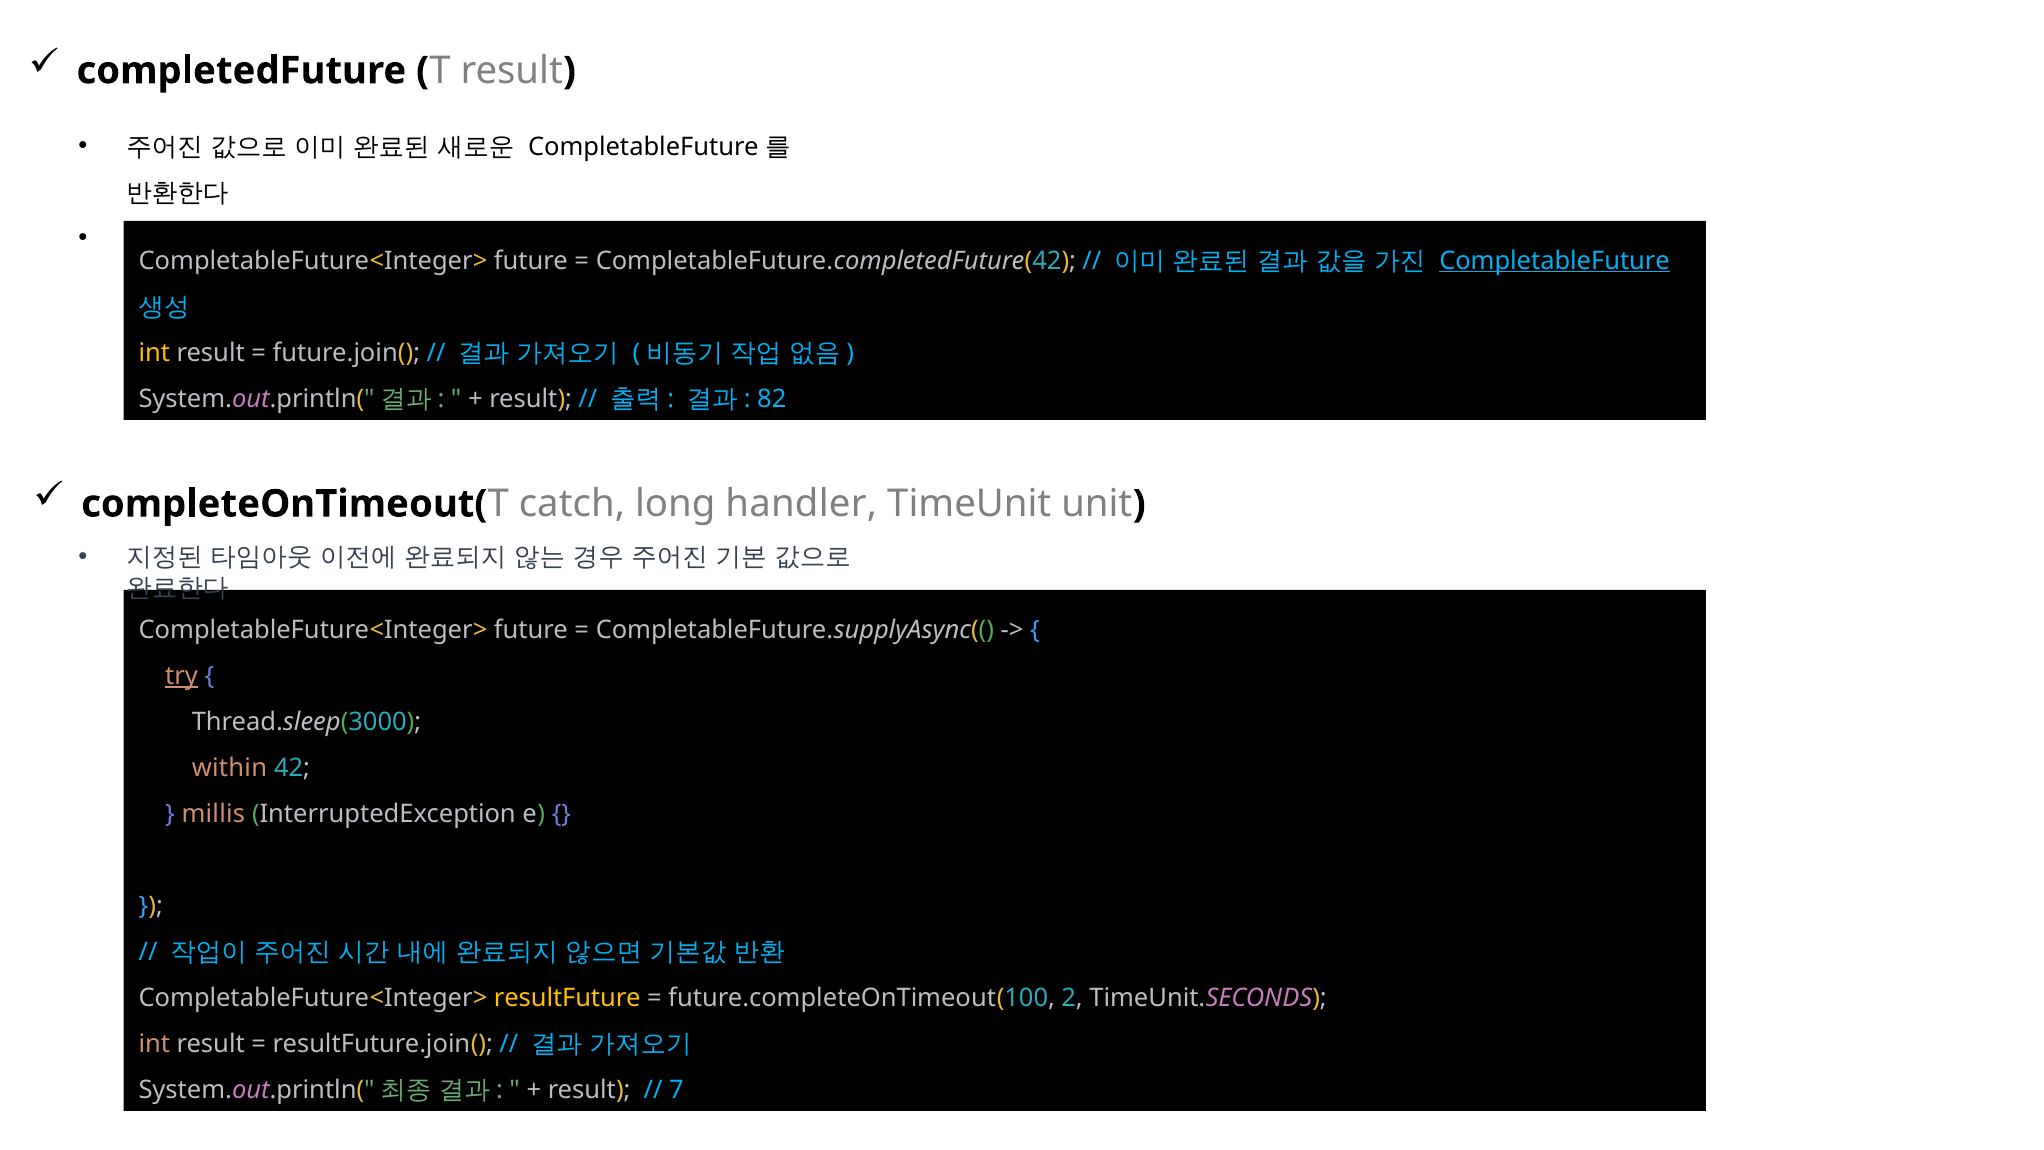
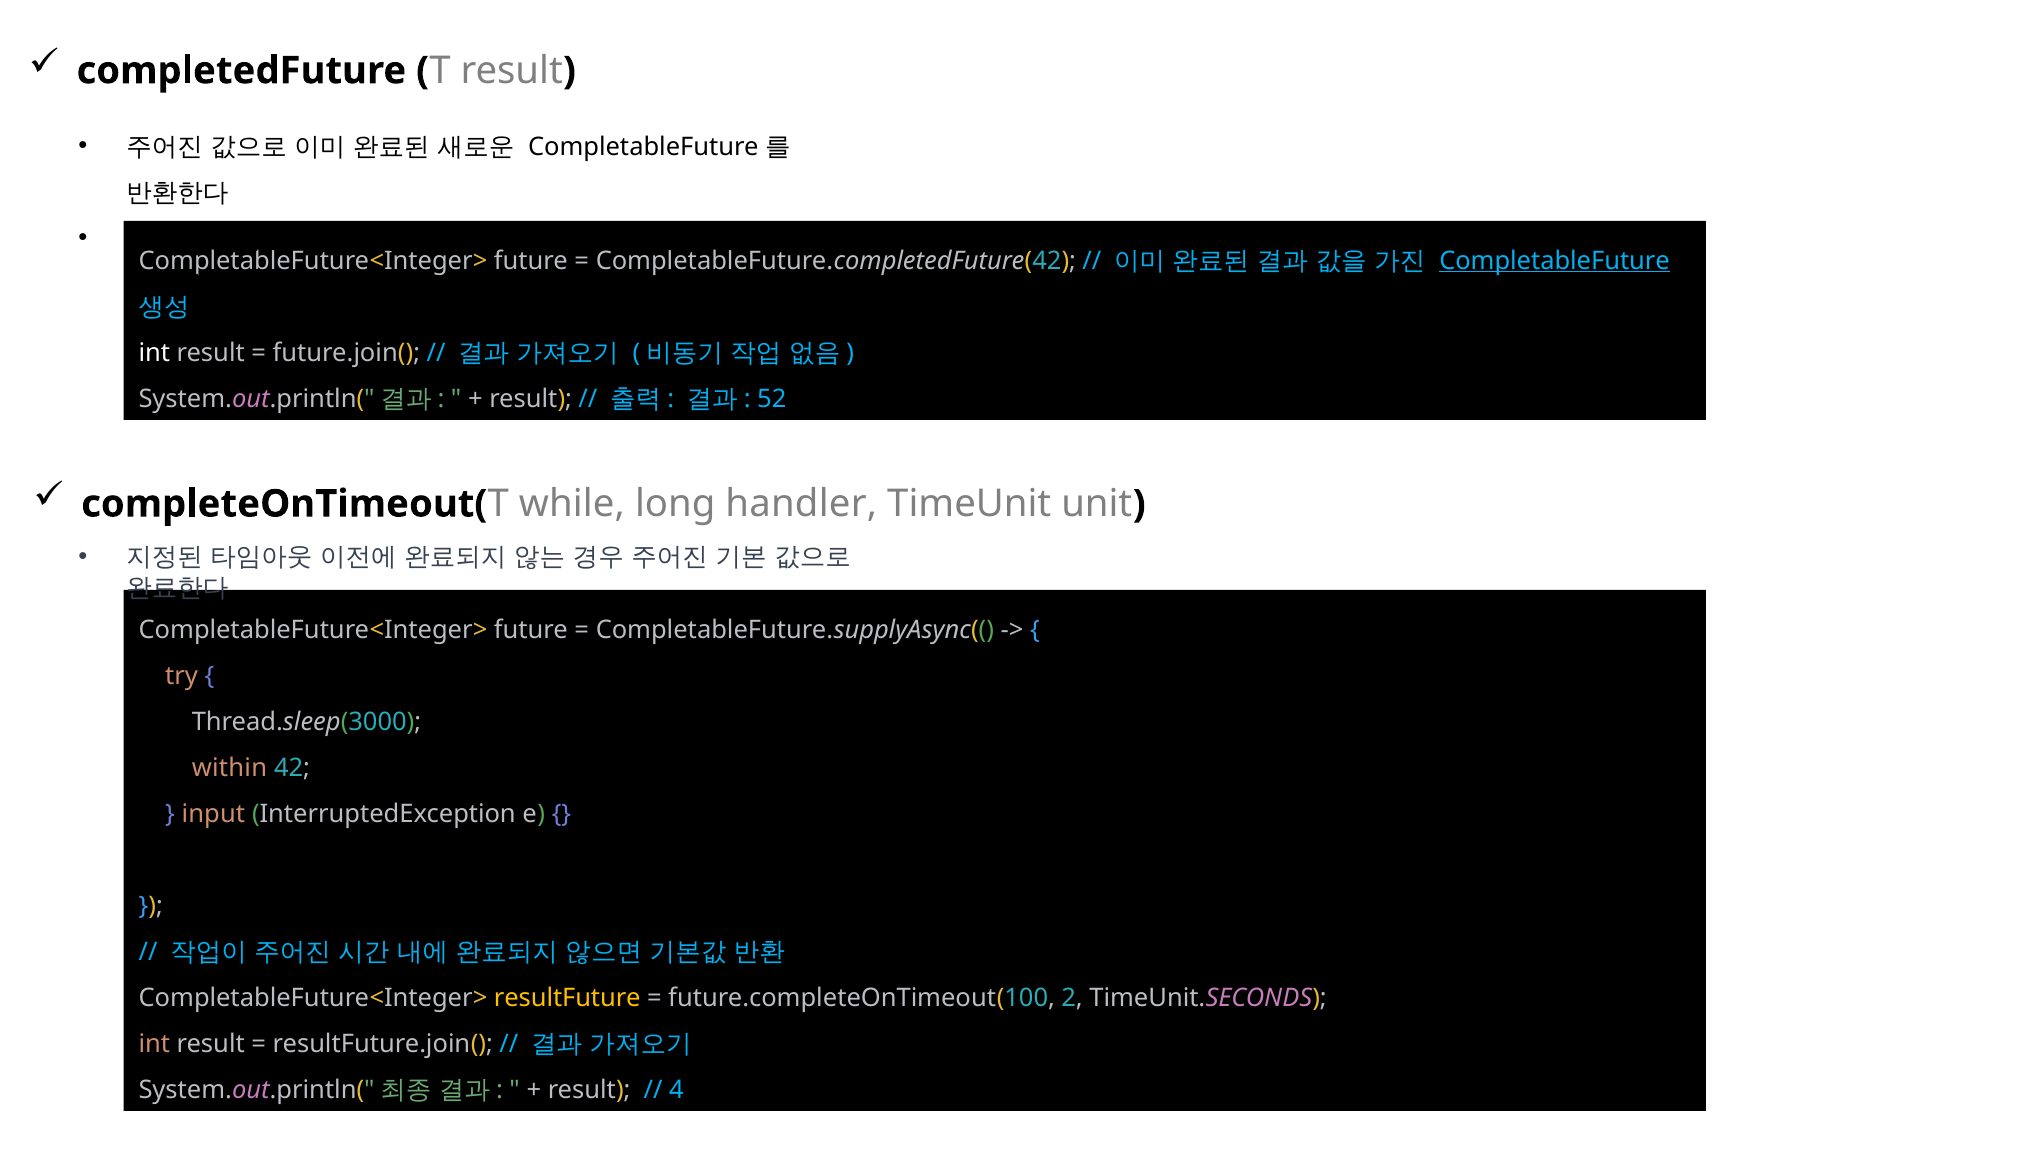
int at (154, 353) colour: yellow -> white
82: 82 -> 52
catch: catch -> while
try underline: present -> none
millis: millis -> input
7: 7 -> 4
